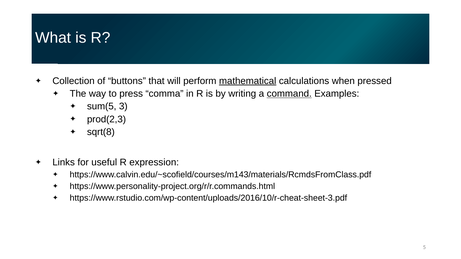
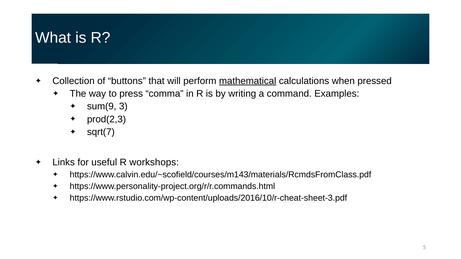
command underline: present -> none
sum(5: sum(5 -> sum(9
sqrt(8: sqrt(8 -> sqrt(7
expression: expression -> workshops
